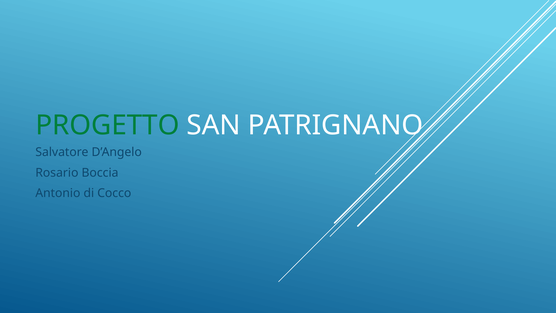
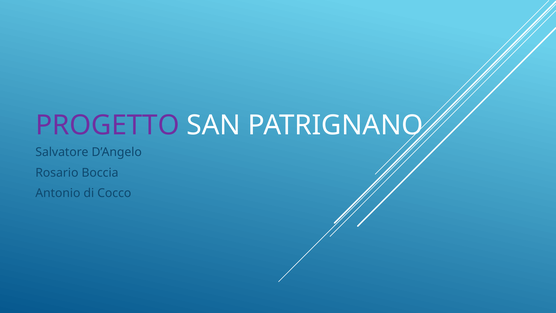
PROGETTO colour: green -> purple
